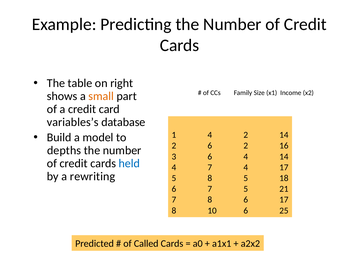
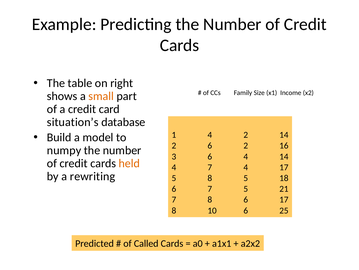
variables’s: variables’s -> situation’s
depths: depths -> numpy
held colour: blue -> orange
